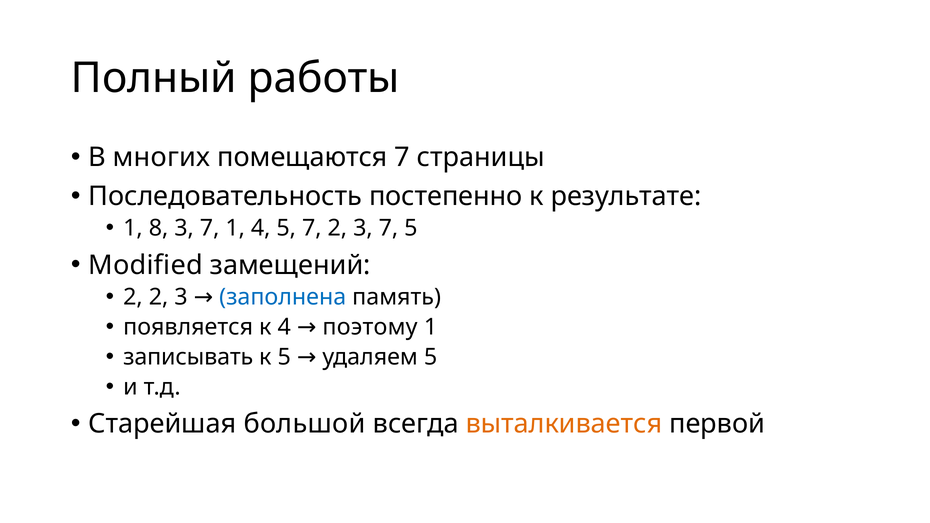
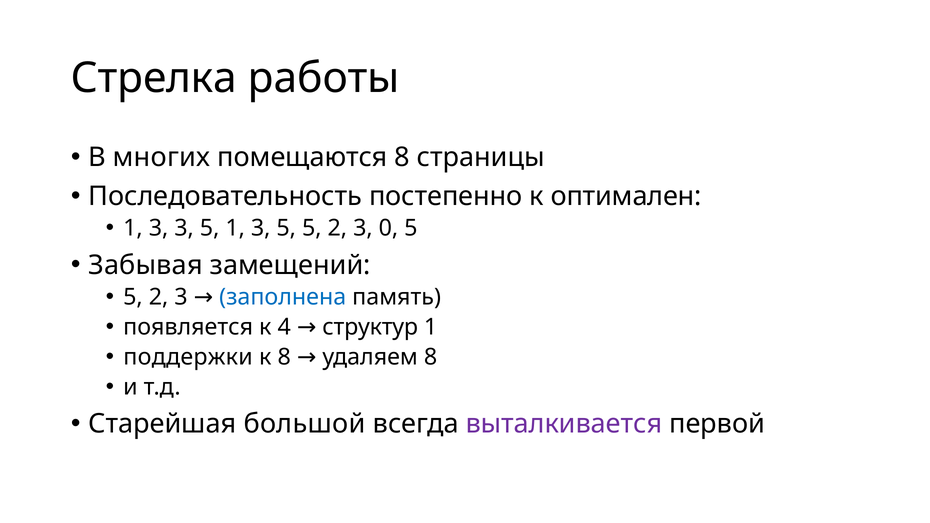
Полный: Полный -> Стрелка
помещаются 7: 7 -> 8
результате: результате -> оптимален
8 at (159, 228): 8 -> 3
7 at (210, 228): 7 -> 5
4 at (261, 228): 4 -> 3
5 7: 7 -> 5
2 3 7: 7 -> 0
Modified: Modified -> Забывая
2 at (133, 297): 2 -> 5
поэтому: поэтому -> структур
записывать: записывать -> поддержки
к 5: 5 -> 8
удаляем 5: 5 -> 8
выталкивается colour: orange -> purple
